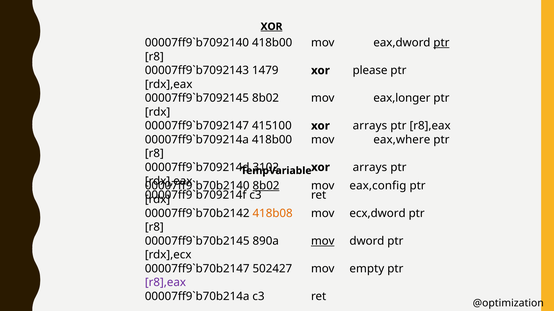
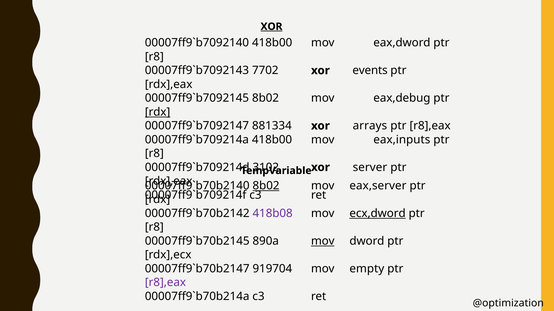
ptr at (441, 43) underline: present -> none
1479: 1479 -> 7702
please: please -> events
eax,longer: eax,longer -> eax,debug
rdx at (158, 112) underline: none -> present
415100: 415100 -> 881334
eax,where: eax,where -> eax,inputs
arrays at (370, 168): arrays -> server
eax,config: eax,config -> eax,server
418b08 colour: orange -> purple
ecx,dword underline: none -> present
502427: 502427 -> 919704
